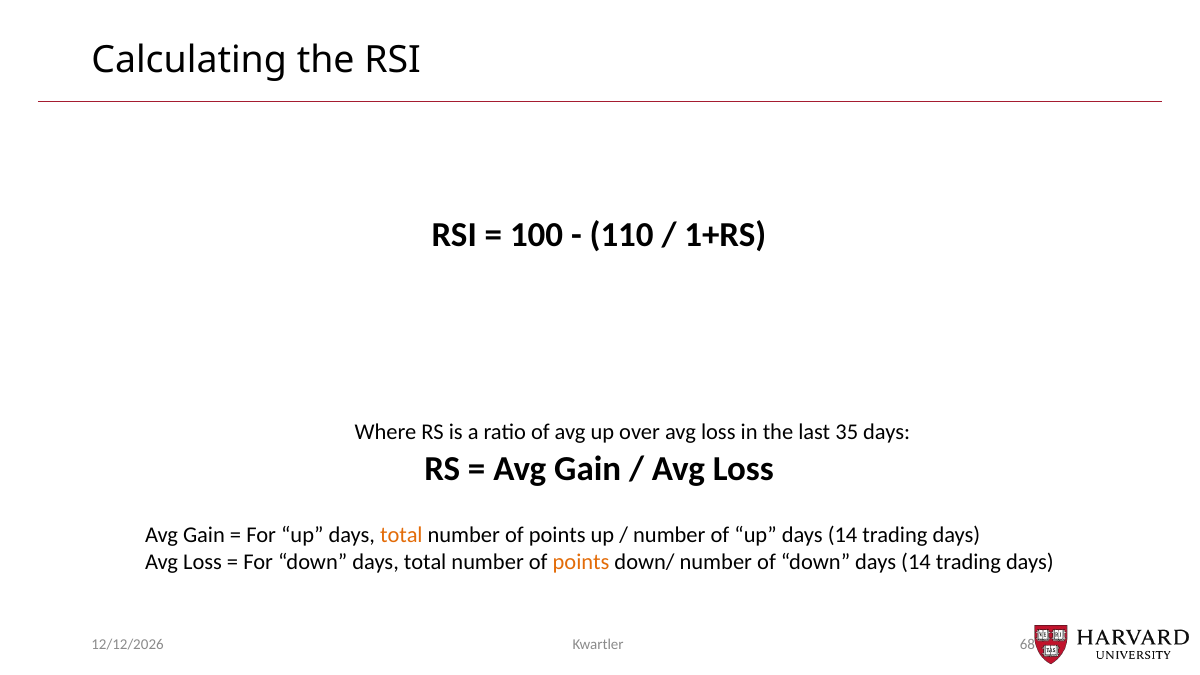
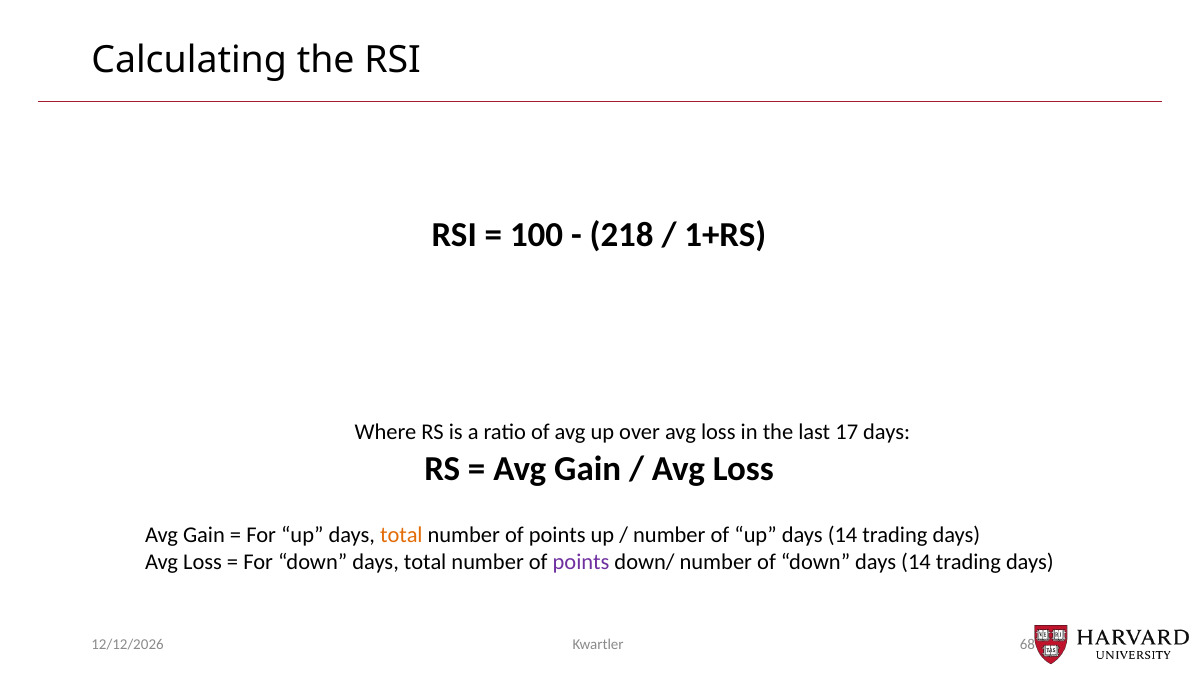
110: 110 -> 218
35: 35 -> 17
points at (581, 562) colour: orange -> purple
